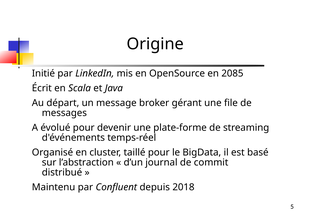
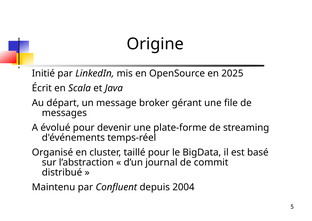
2085: 2085 -> 2025
2018: 2018 -> 2004
